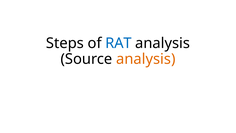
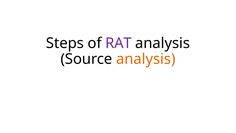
RAT colour: blue -> purple
